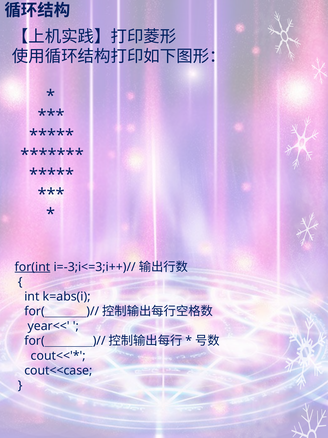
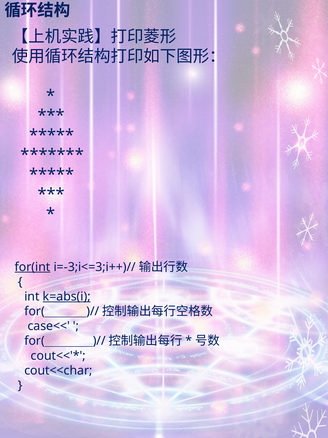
k=abs(i underline: none -> present
year<<: year<< -> case<<
cout<<case: cout<<case -> cout<<char
